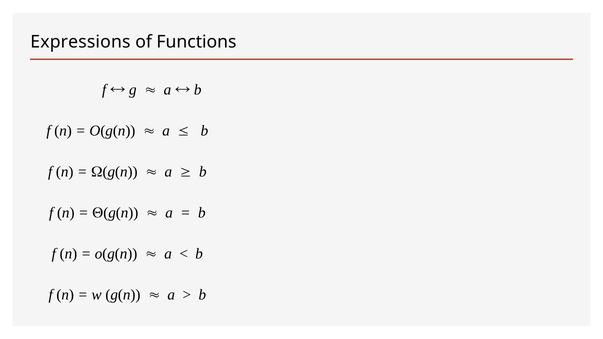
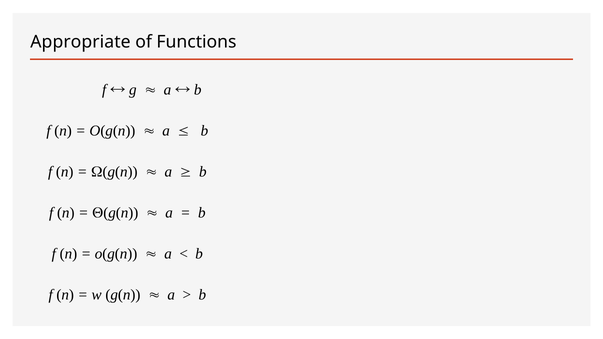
Expressions: Expressions -> Appropriate
